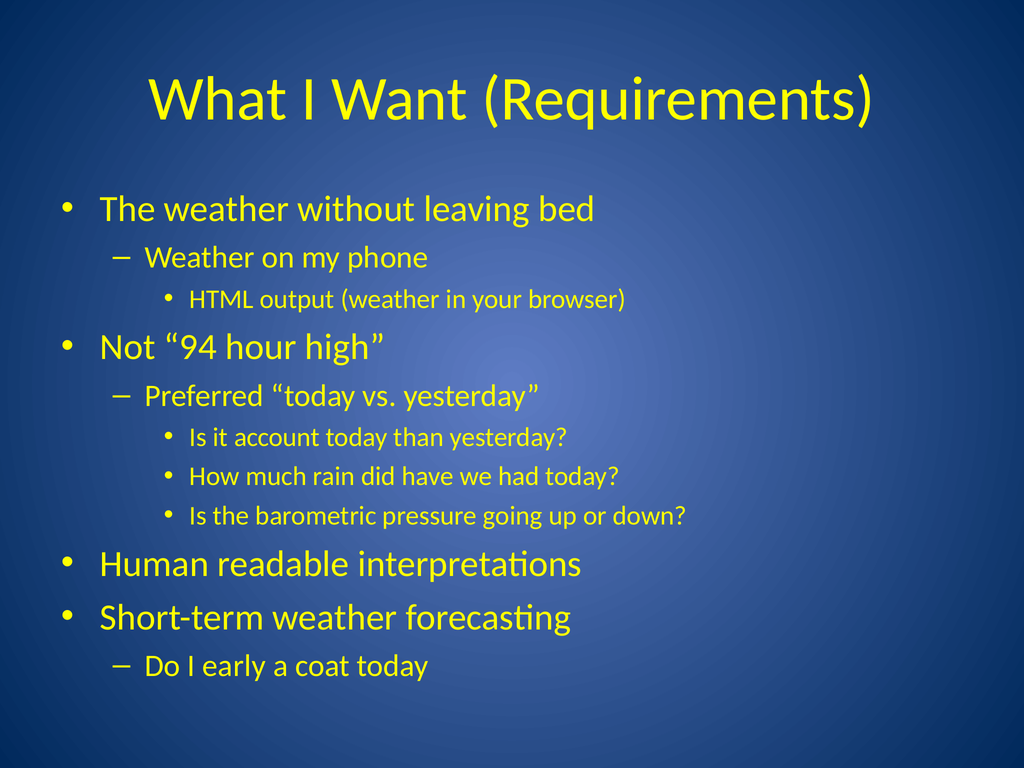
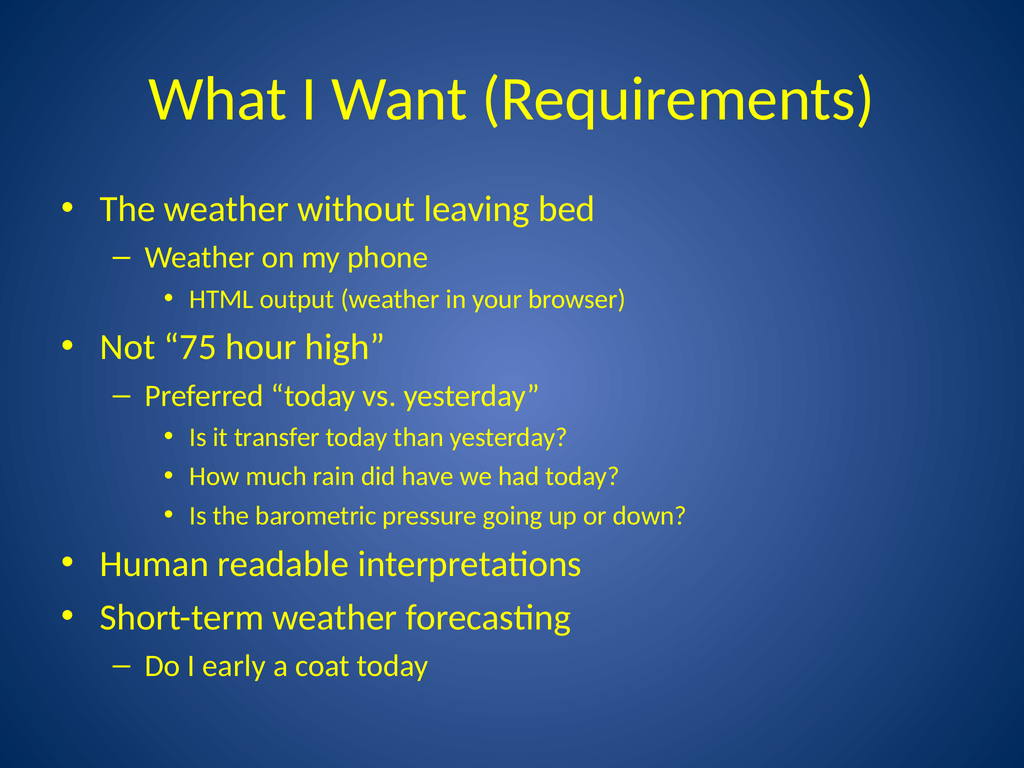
94: 94 -> 75
account: account -> transfer
